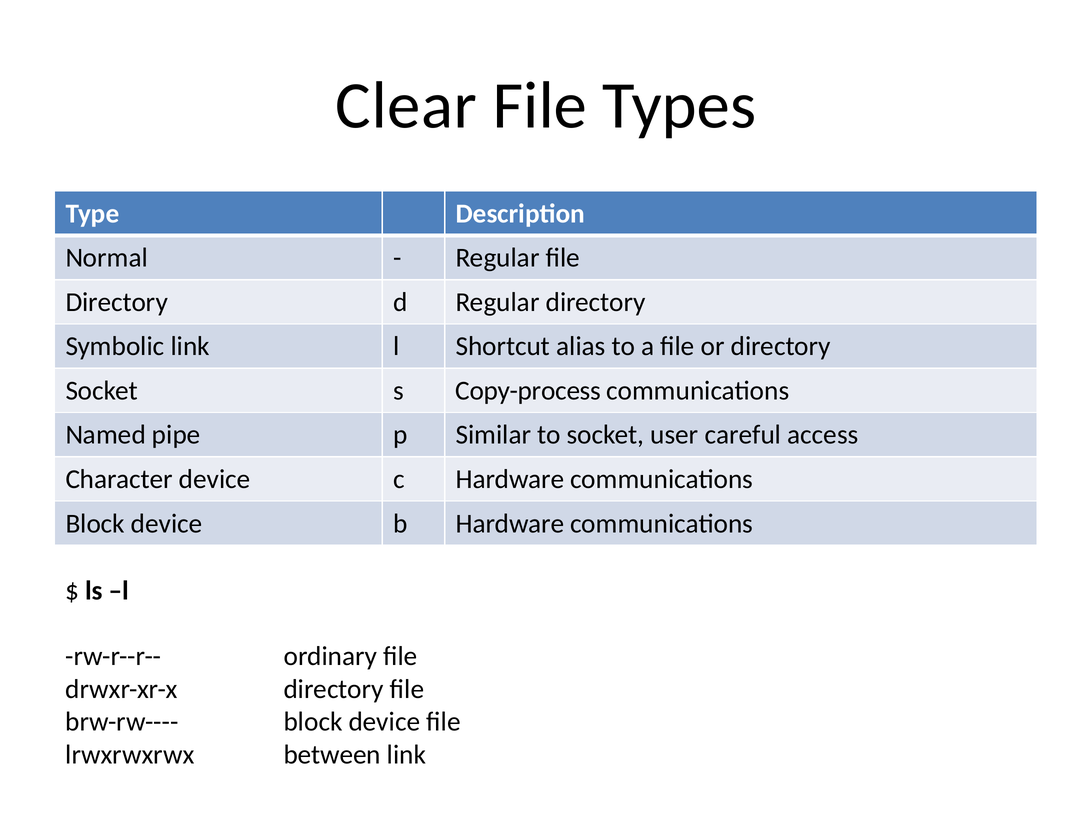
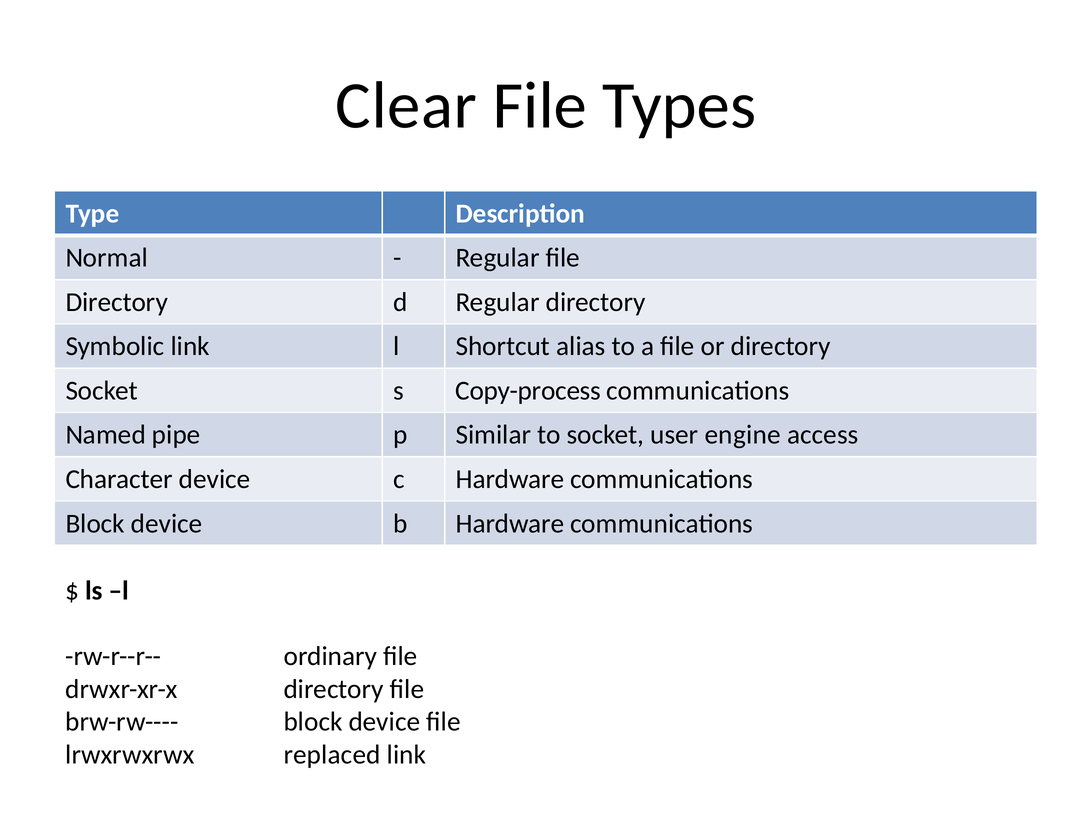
careful: careful -> engine
between: between -> replaced
